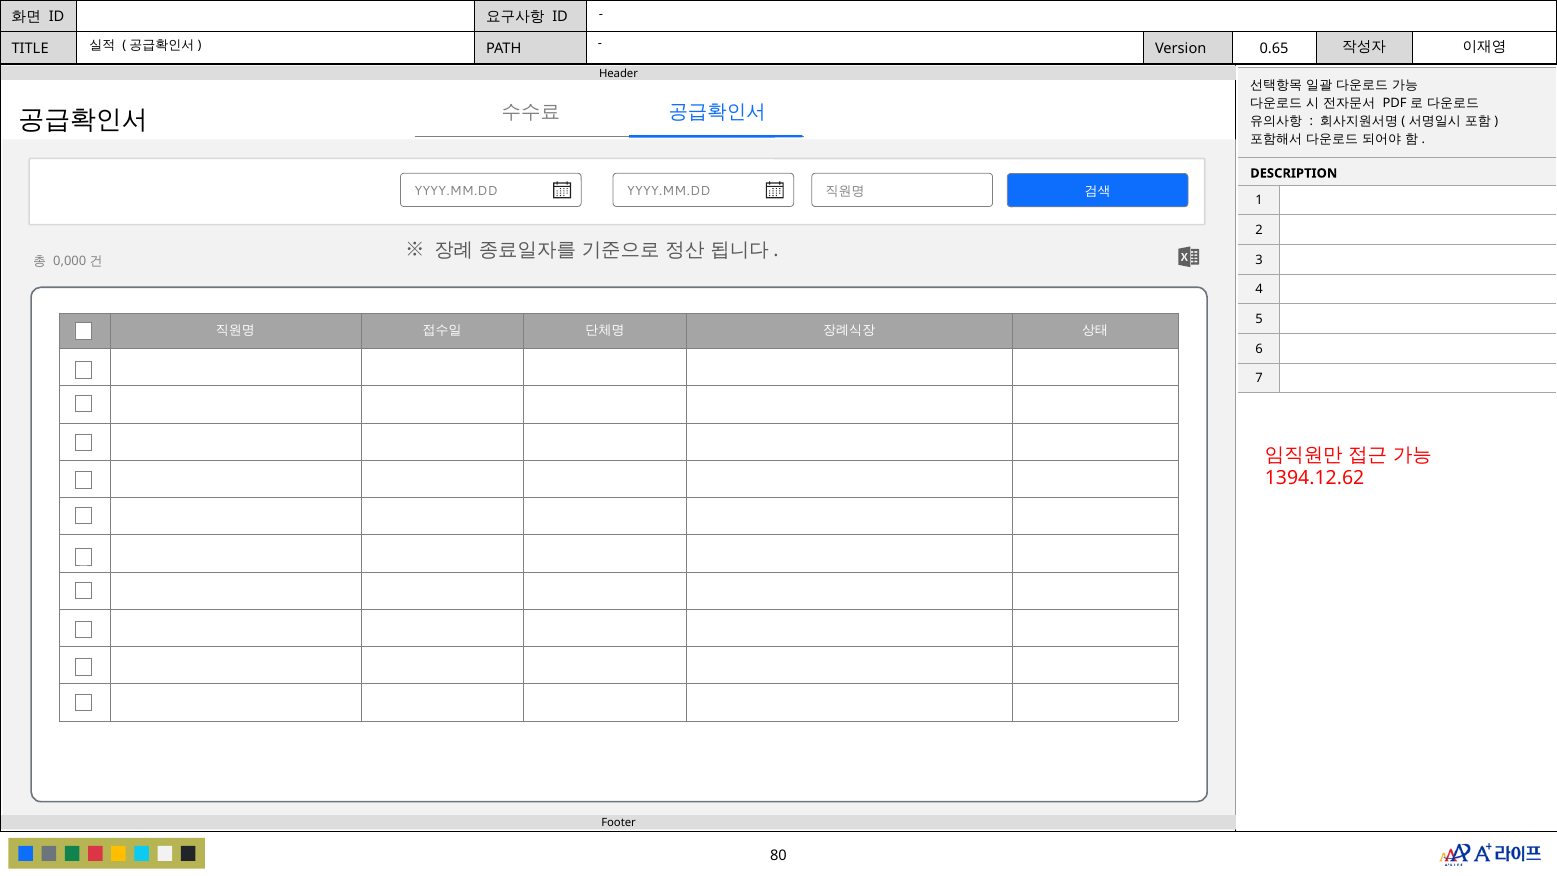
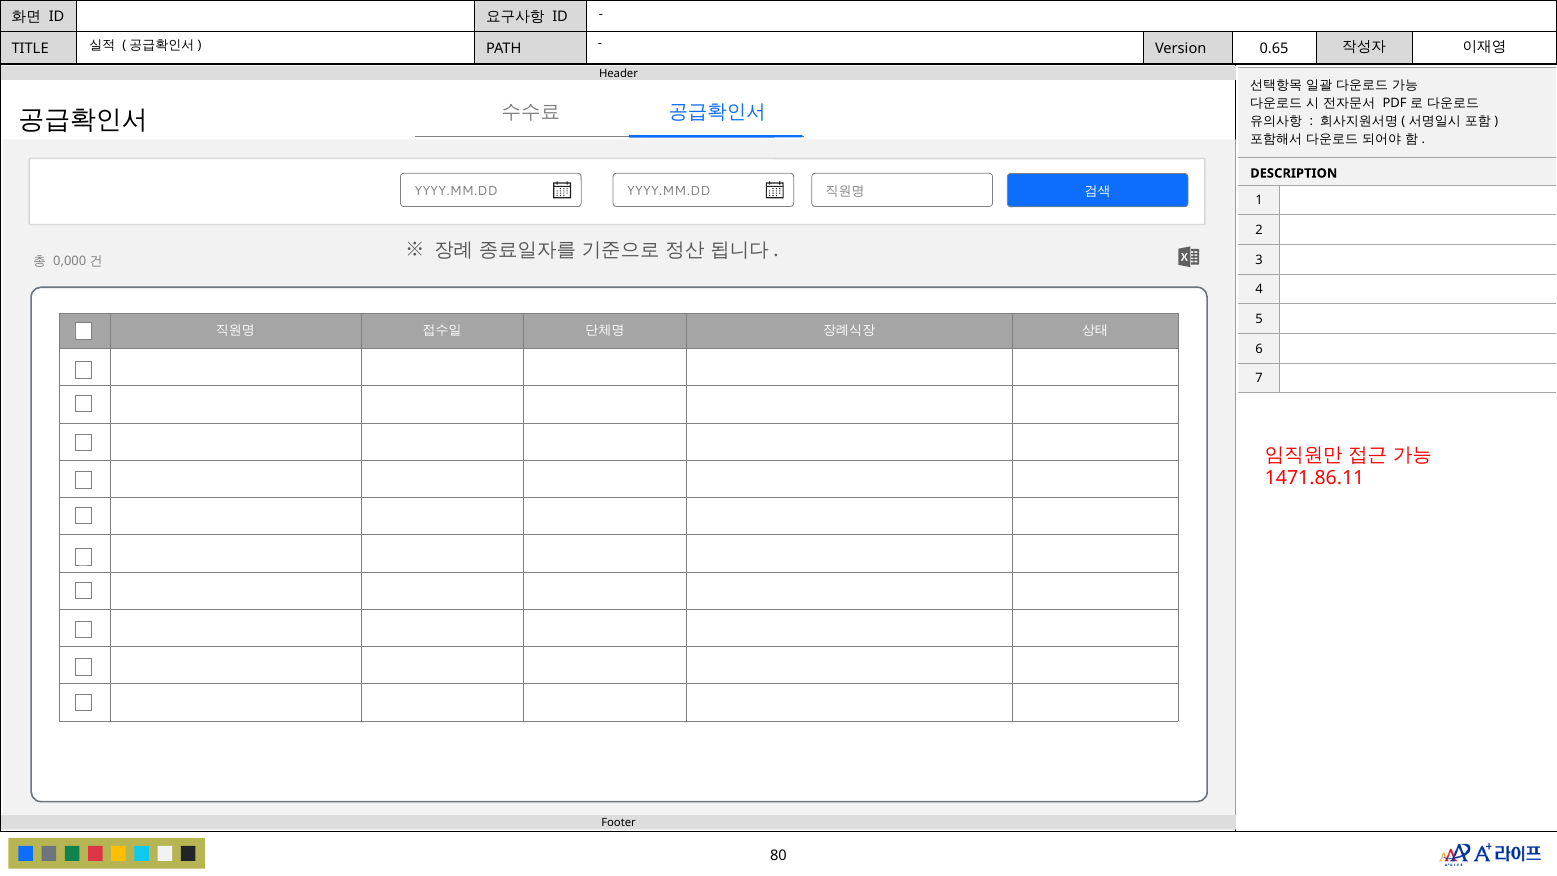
1394.12.62: 1394.12.62 -> 1471.86.11
